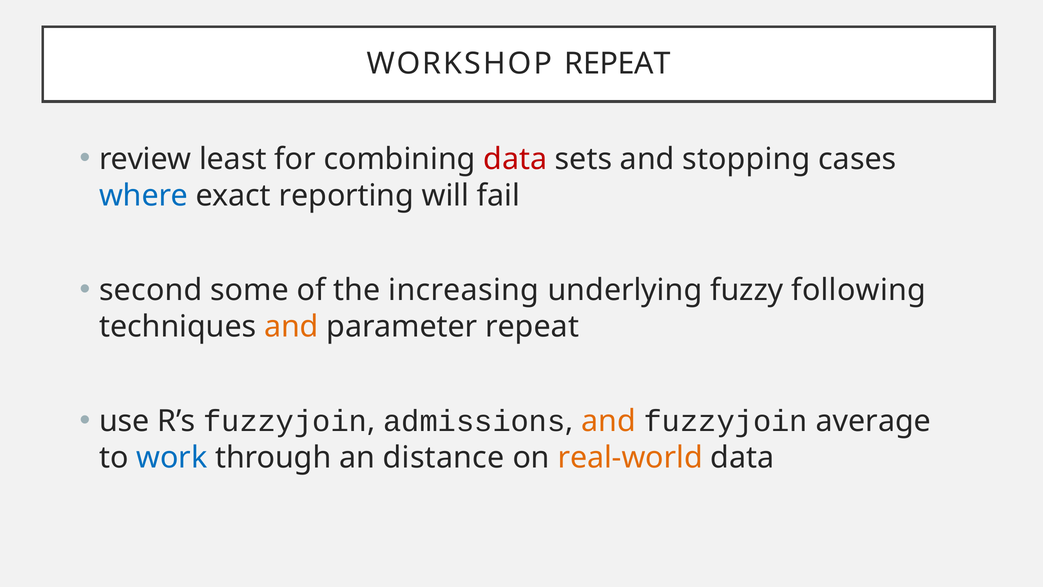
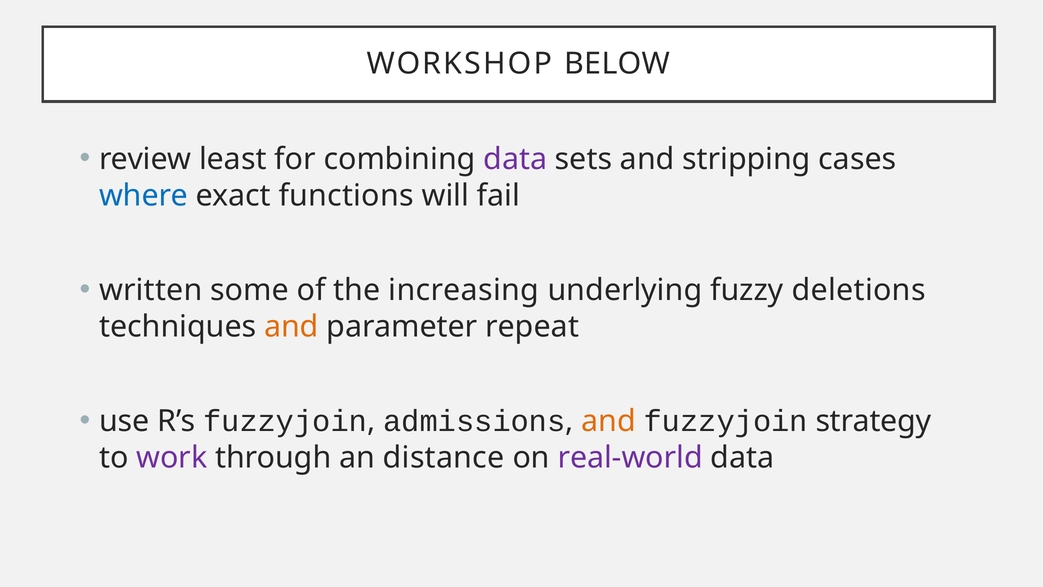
WORKSHOP REPEAT: REPEAT -> BELOW
data at (515, 159) colour: red -> purple
stopping: stopping -> stripping
reporting: reporting -> functions
second: second -> written
following: following -> deletions
average: average -> strategy
work colour: blue -> purple
real-world colour: orange -> purple
